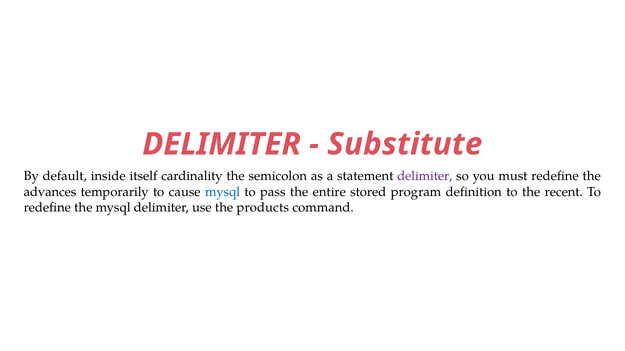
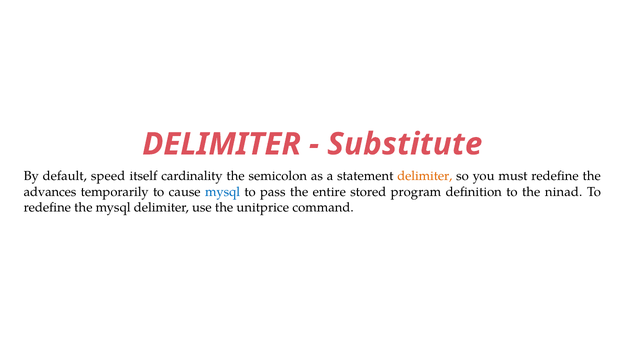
inside: inside -> speed
delimiter at (425, 176) colour: purple -> orange
recent: recent -> ninad
products: products -> unitprice
